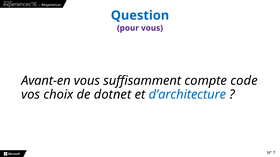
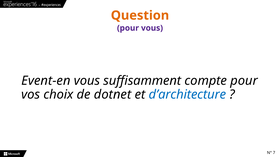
Question colour: blue -> orange
Avant-en: Avant-en -> Event-en
compte code: code -> pour
